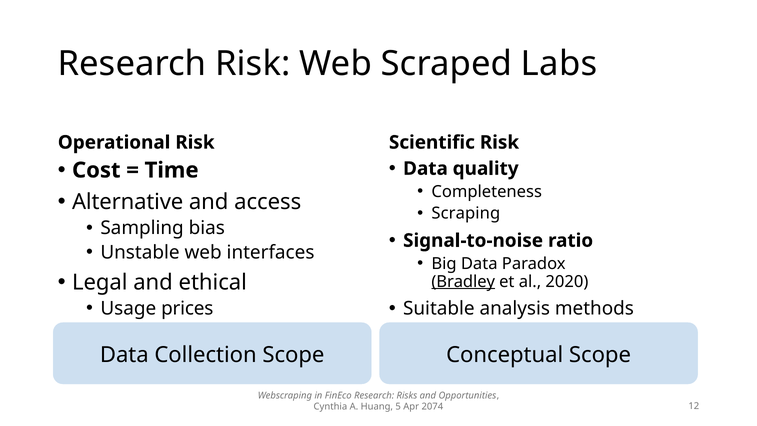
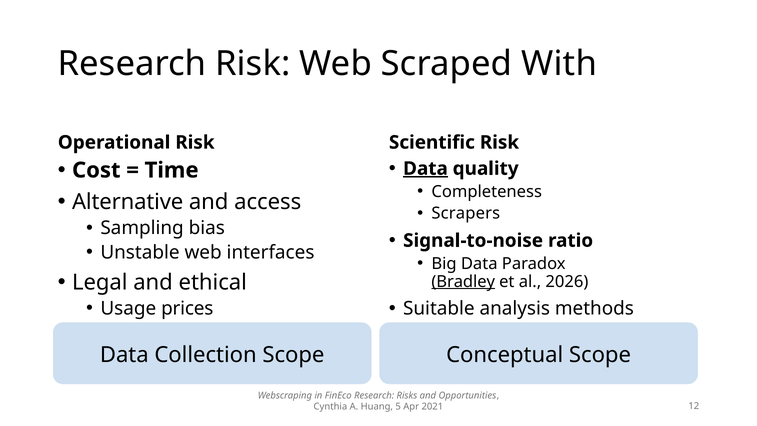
Labs: Labs -> With
Data at (425, 169) underline: none -> present
Scraping: Scraping -> Scrapers
2020: 2020 -> 2026
2074: 2074 -> 2021
